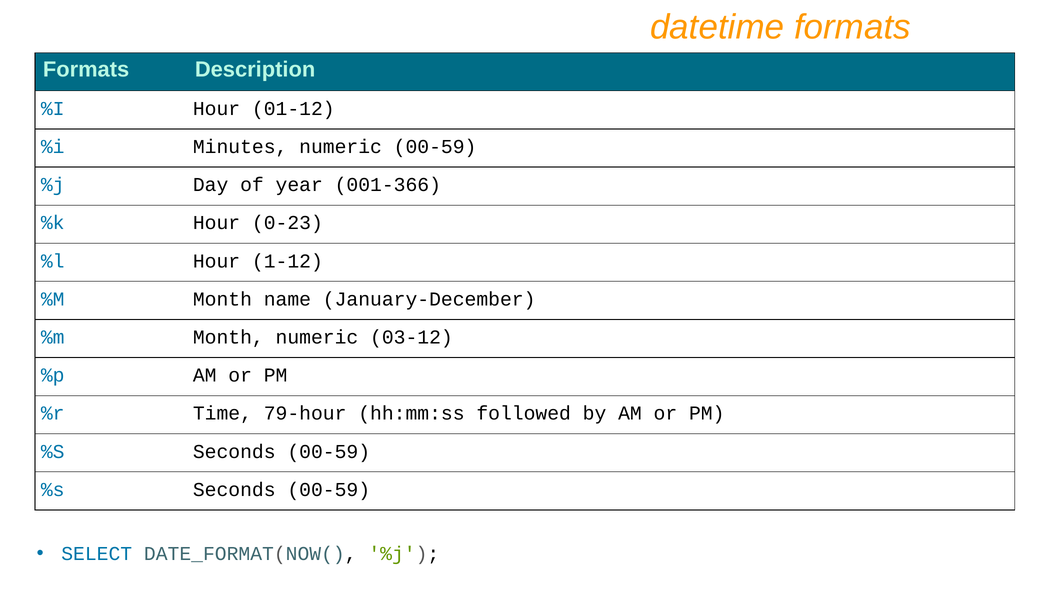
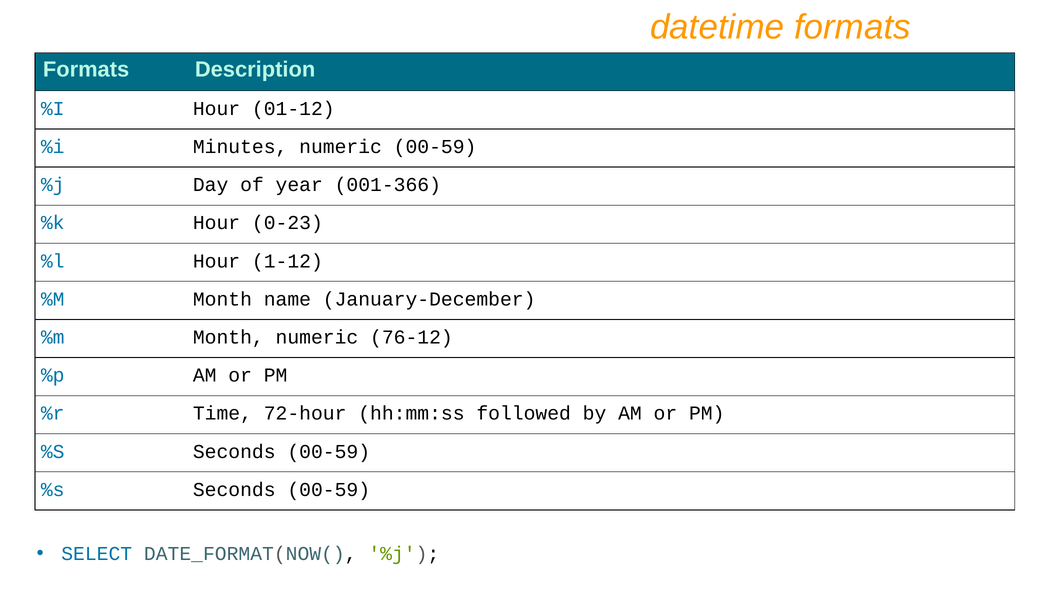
03-12: 03-12 -> 76-12
79-hour: 79-hour -> 72-hour
